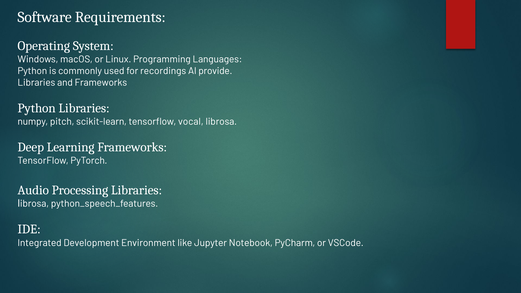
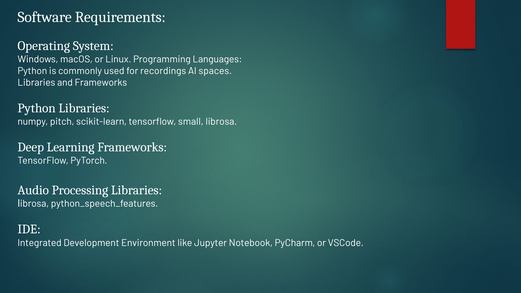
provide: provide -> spaces
vocal: vocal -> small
